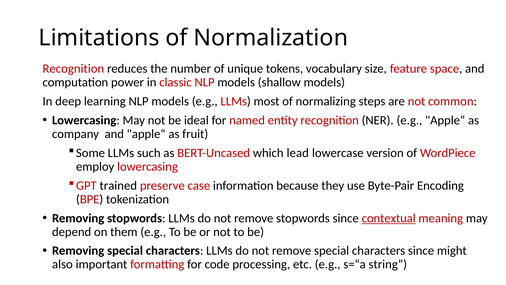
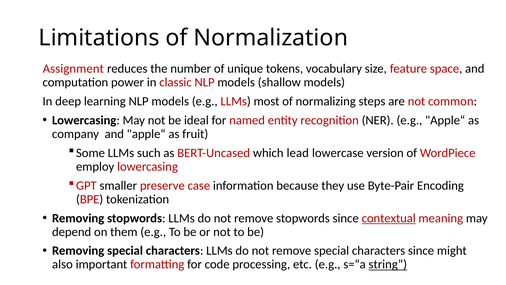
Recognition at (73, 69): Recognition -> Assignment
trained: trained -> smaller
string underline: none -> present
